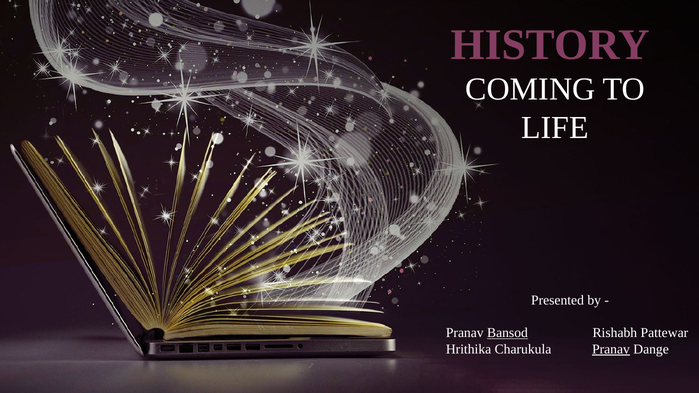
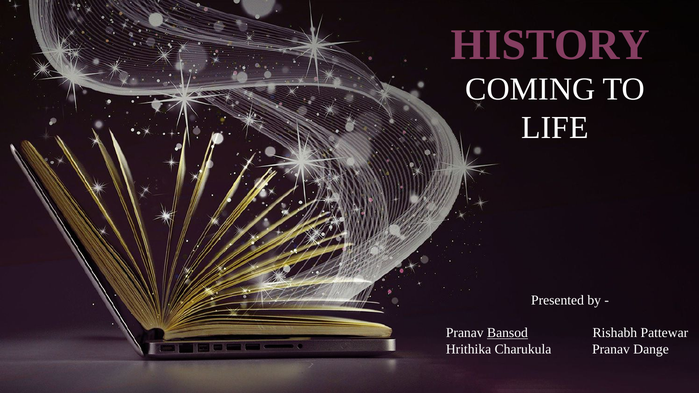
Pranav at (611, 349) underline: present -> none
